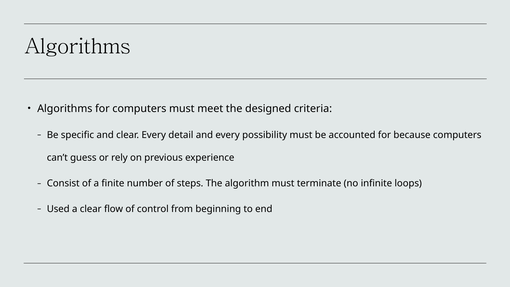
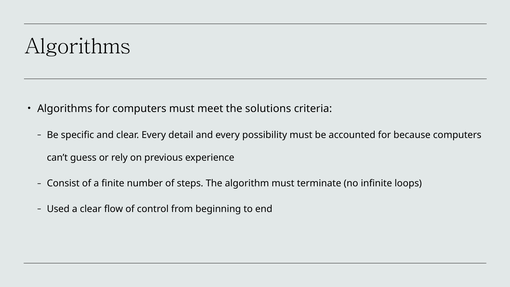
designed: designed -> solutions
